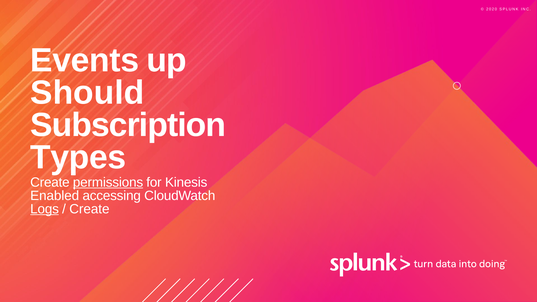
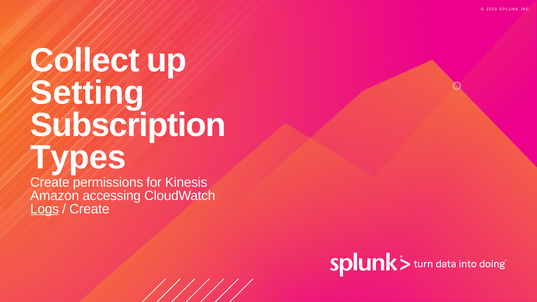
Events: Events -> Collect
Should: Should -> Setting
permissions underline: present -> none
Enabled: Enabled -> Amazon
